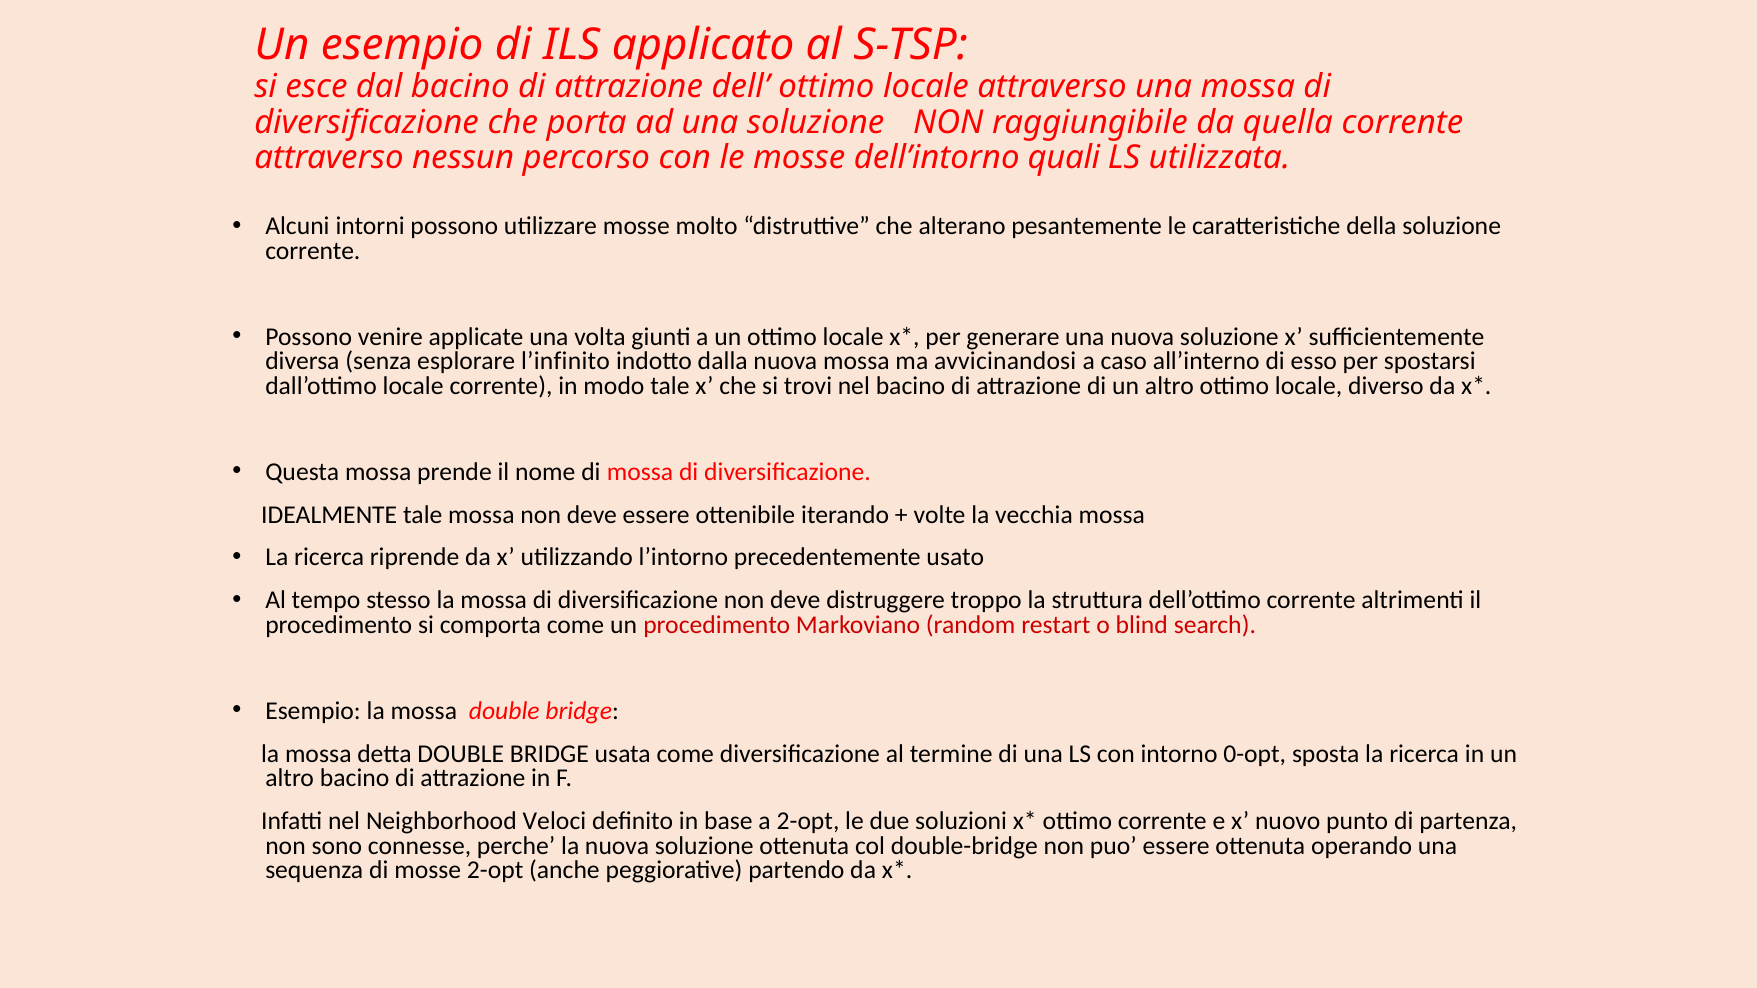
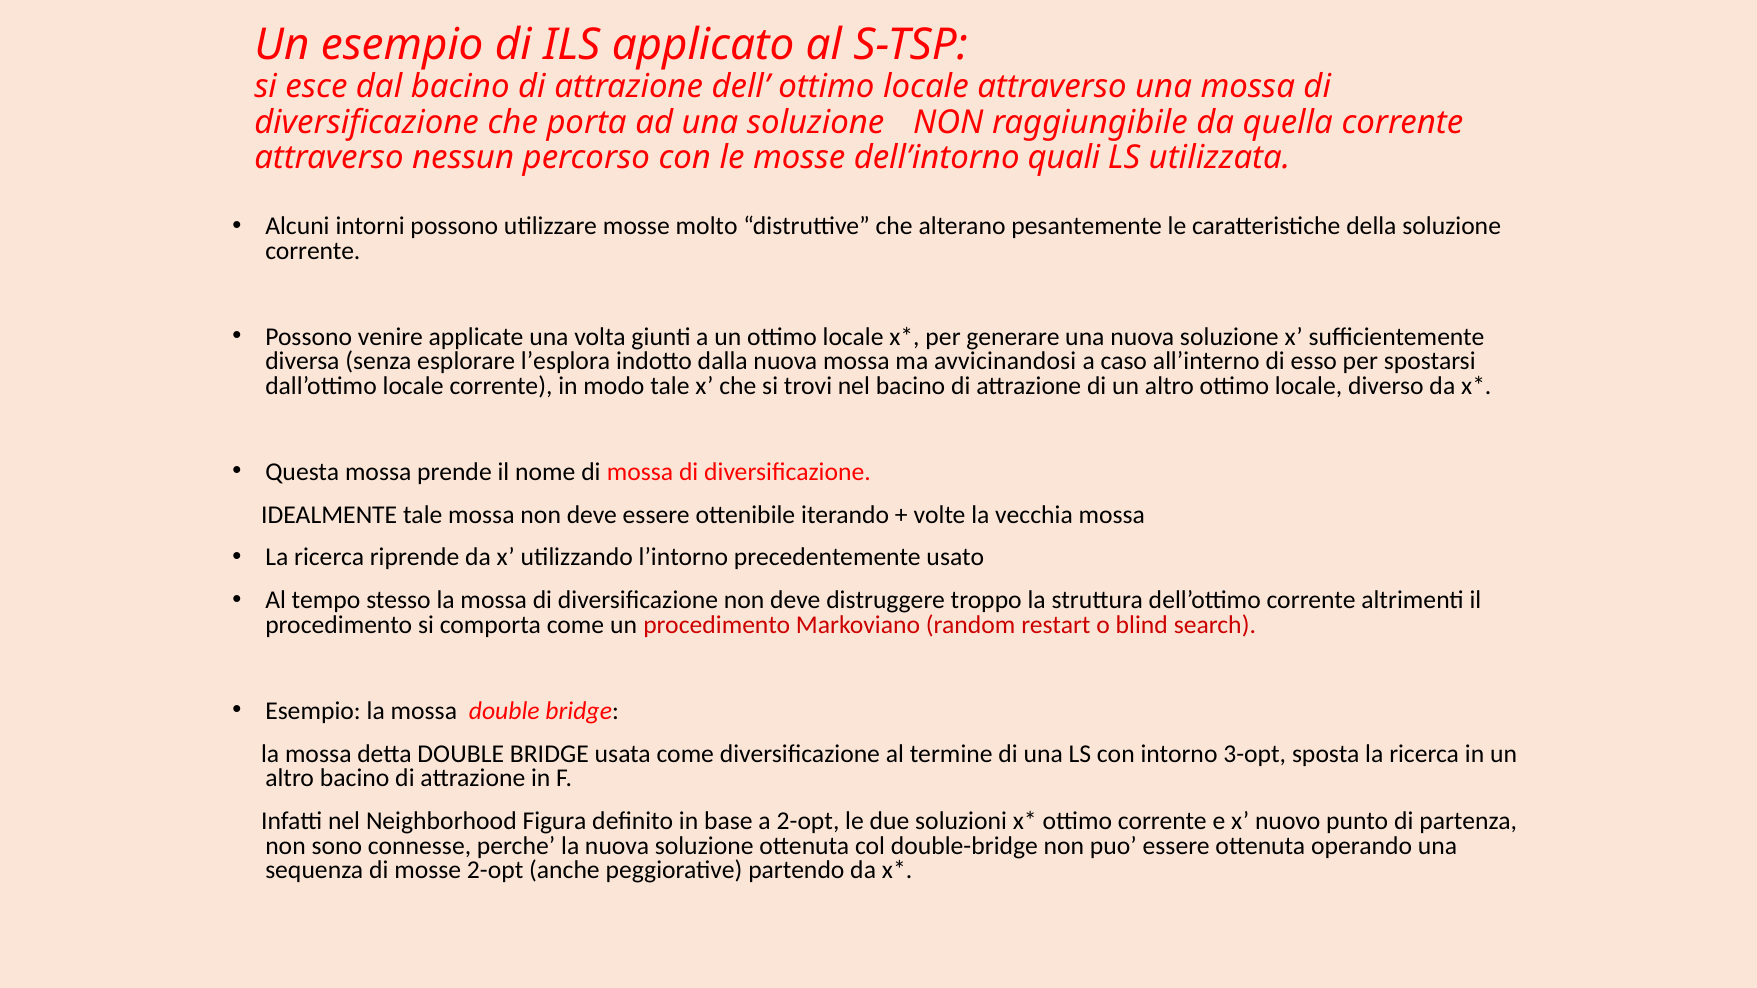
l’infinito: l’infinito -> l’esplora
0-opt: 0-opt -> 3-opt
Veloci: Veloci -> Figura
